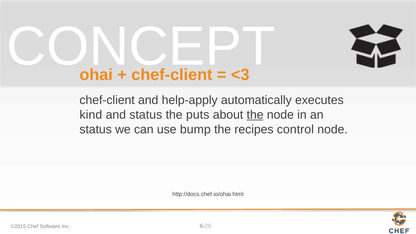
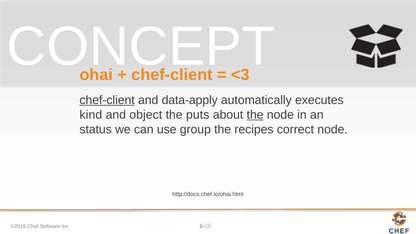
chef-client at (107, 100) underline: none -> present
help-apply: help-apply -> data-apply
and status: status -> object
bump: bump -> group
control: control -> correct
